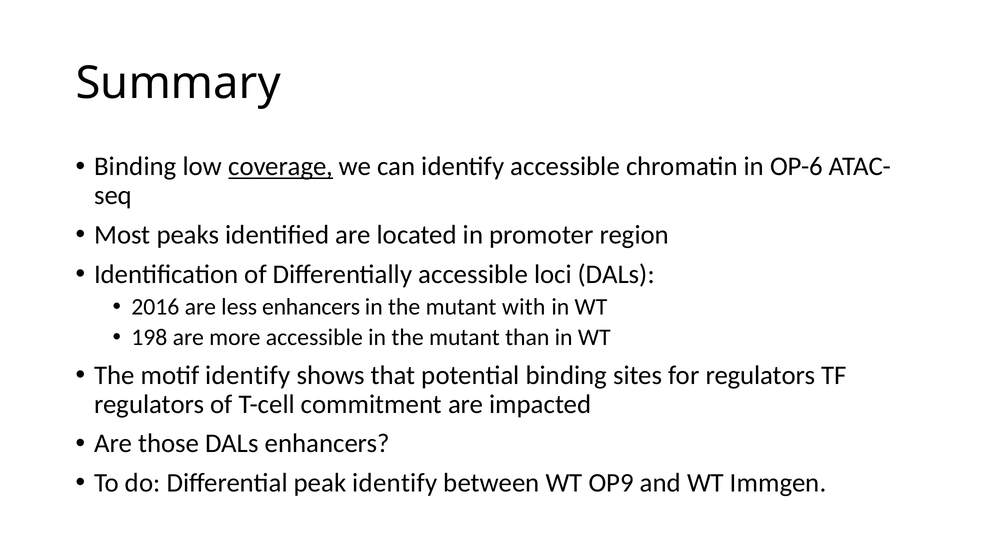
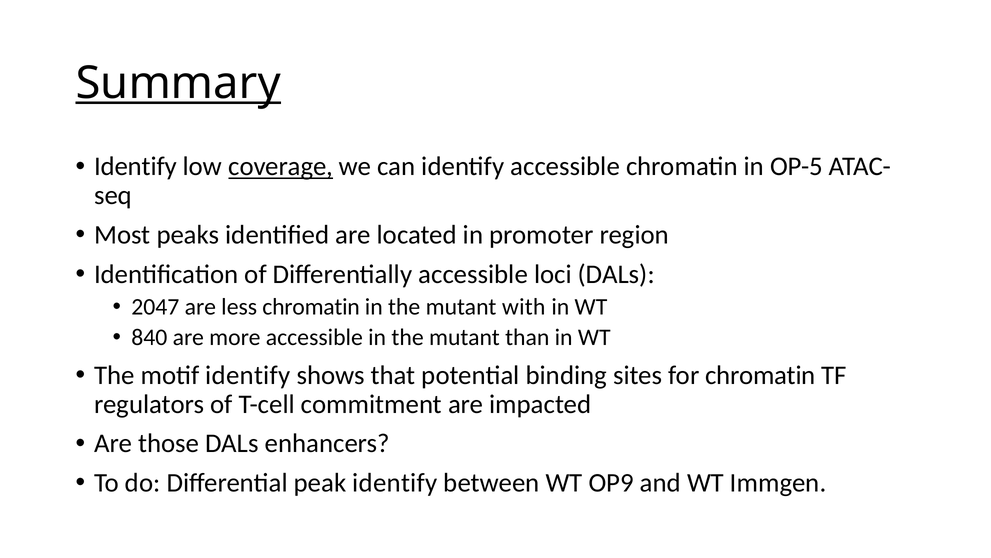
Summary underline: none -> present
Binding at (135, 166): Binding -> Identify
OP-6: OP-6 -> OP-5
2016: 2016 -> 2047
less enhancers: enhancers -> chromatin
198: 198 -> 840
for regulators: regulators -> chromatin
